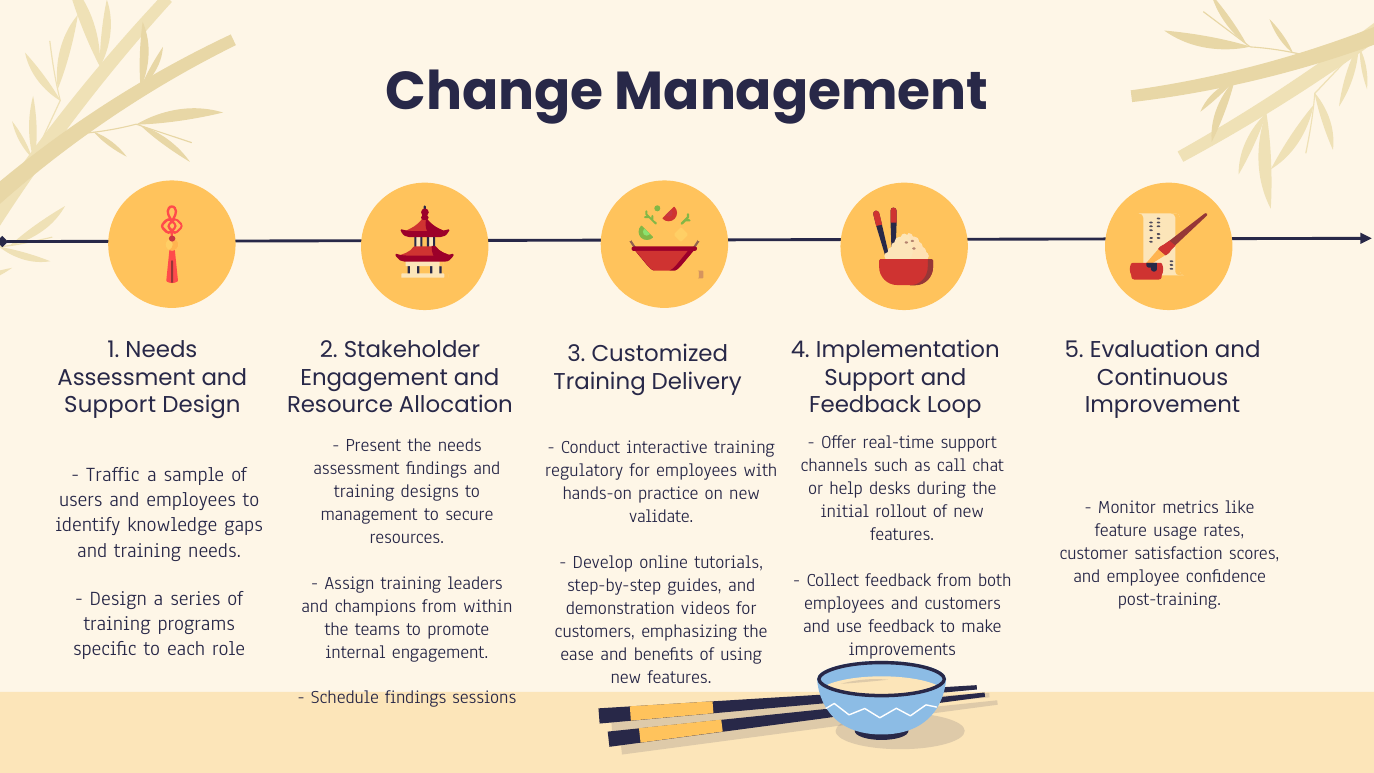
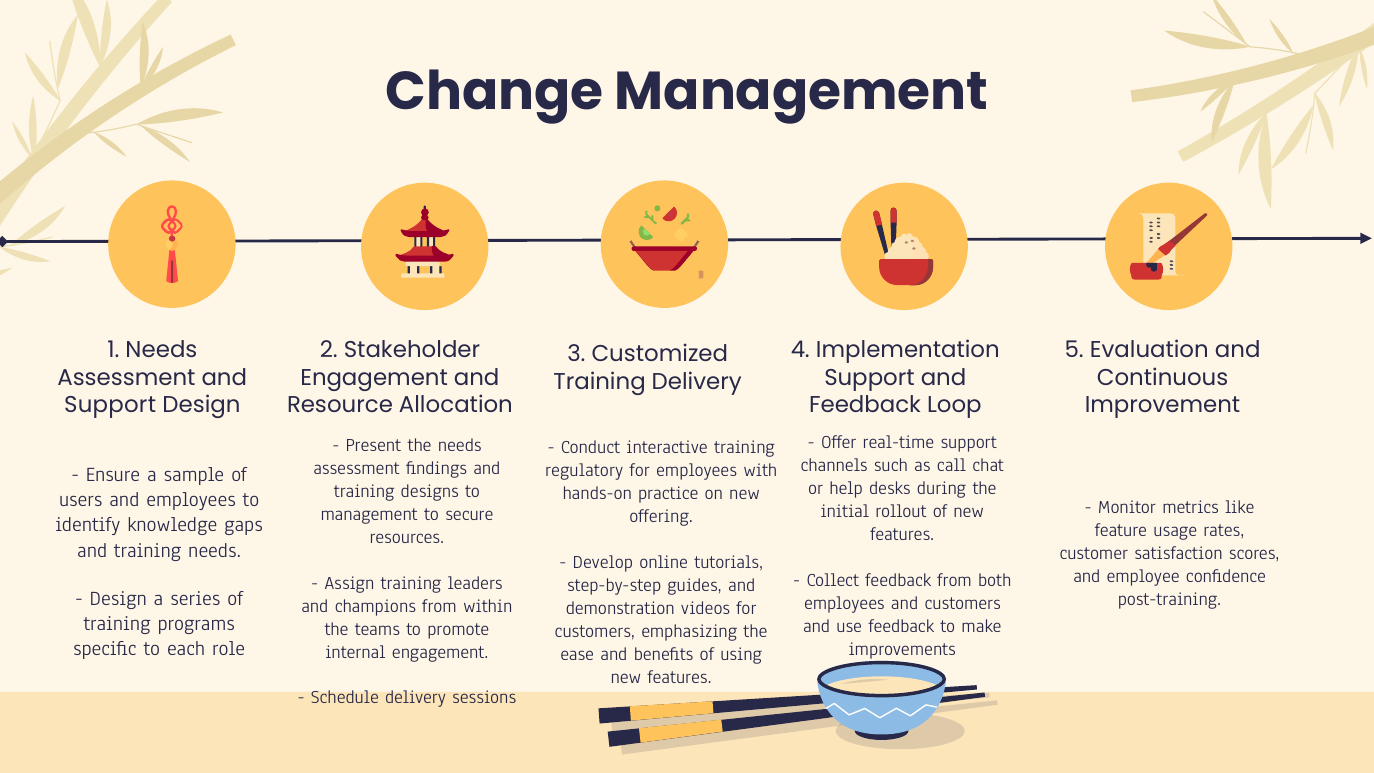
Traffic: Traffic -> Ensure
validate: validate -> offering
Schedule findings: findings -> delivery
